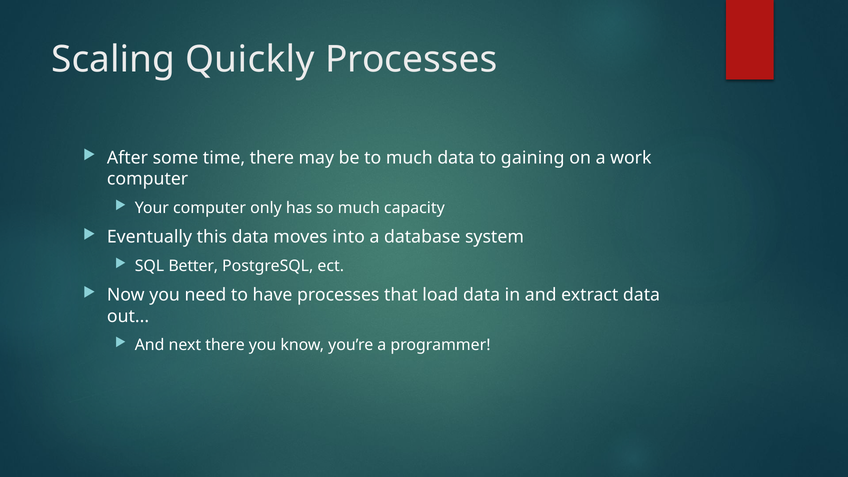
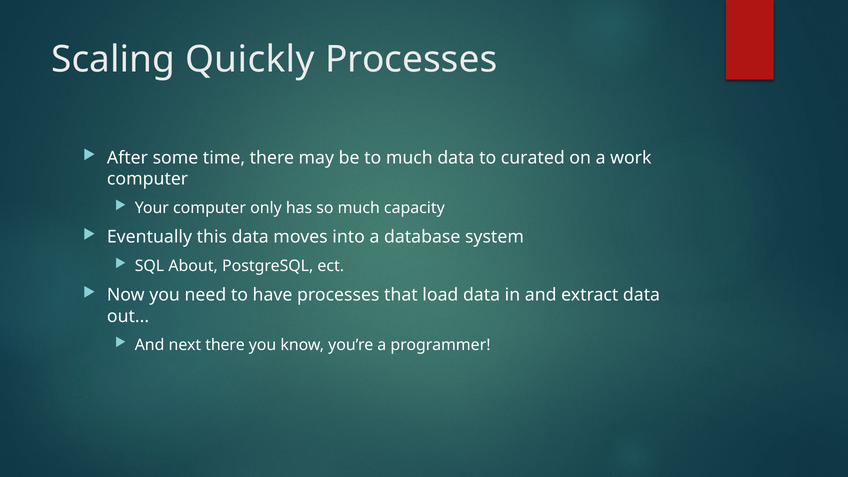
gaining: gaining -> curated
Better: Better -> About
